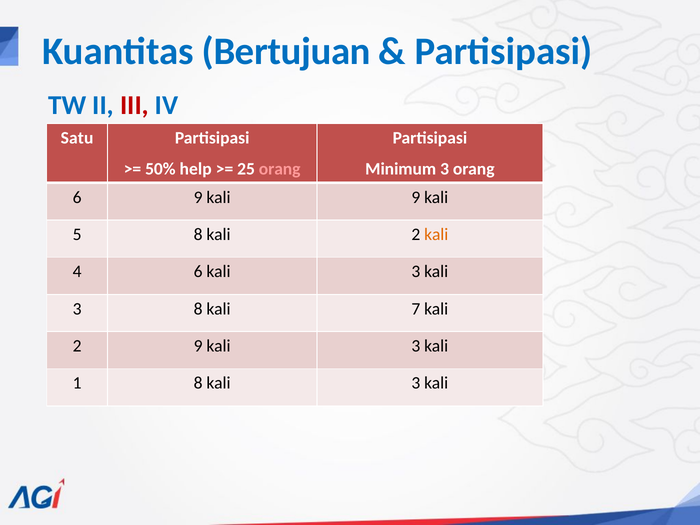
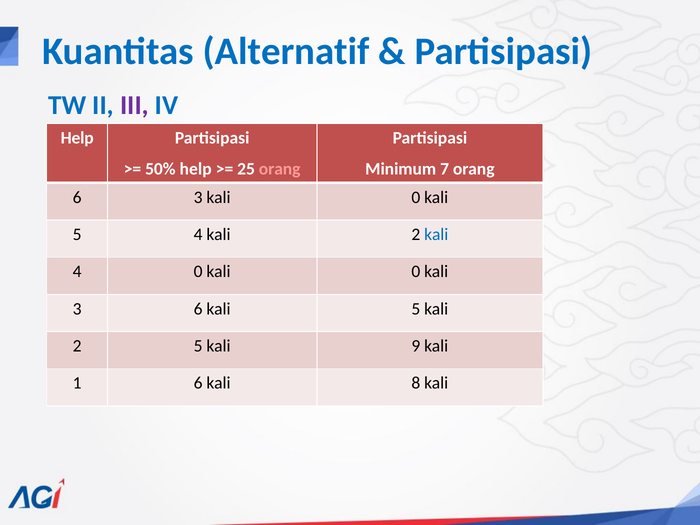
Bertujuan: Bertujuan -> Alternatif
III colour: red -> purple
Satu at (77, 138): Satu -> Help
Minimum 3: 3 -> 7
6 9: 9 -> 3
9 at (416, 197): 9 -> 0
5 8: 8 -> 4
kali at (436, 235) colour: orange -> blue
4 6: 6 -> 0
3 at (416, 272): 3 -> 0
3 8: 8 -> 6
7 at (416, 309): 7 -> 5
2 9: 9 -> 5
3 at (416, 346): 3 -> 9
1 8: 8 -> 6
3 at (416, 383): 3 -> 8
